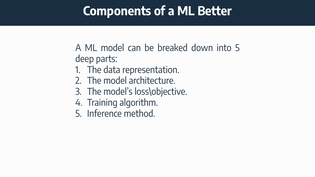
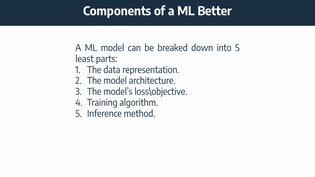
deep: deep -> least
